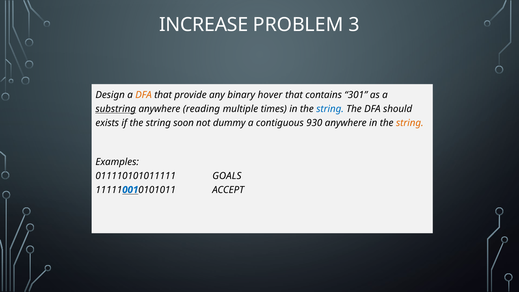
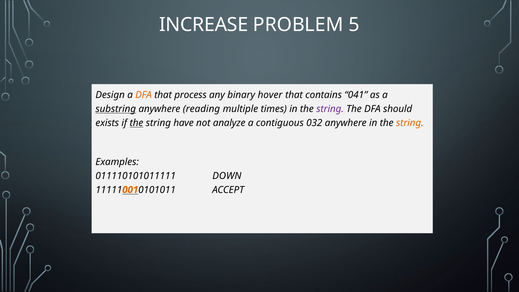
3: 3 -> 5
provide: provide -> process
301: 301 -> 041
string at (330, 109) colour: blue -> purple
the at (136, 123) underline: none -> present
soon: soon -> have
dummy: dummy -> analyze
930: 930 -> 032
GOALS: GOALS -> DOWN
001 colour: blue -> orange
